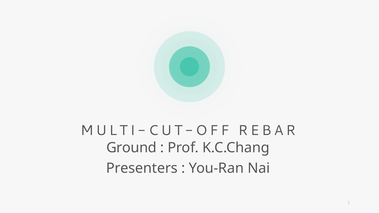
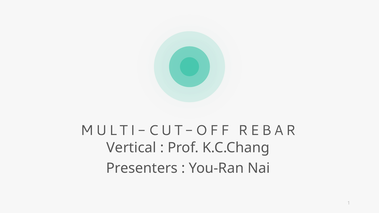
Ground: Ground -> Vertical
